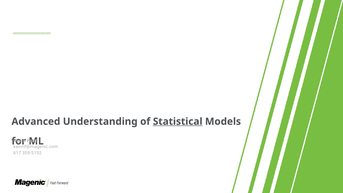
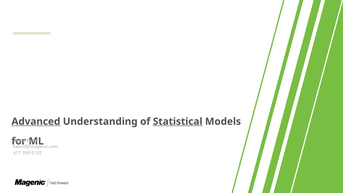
Advanced underline: none -> present
